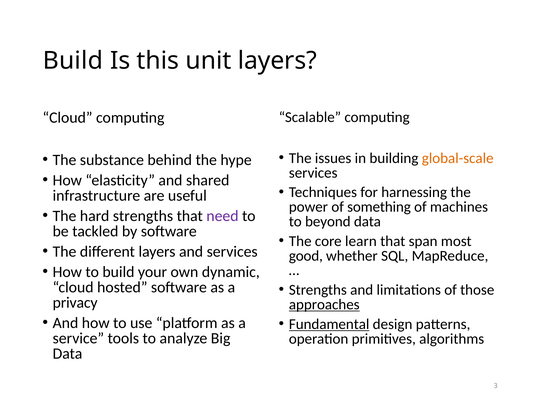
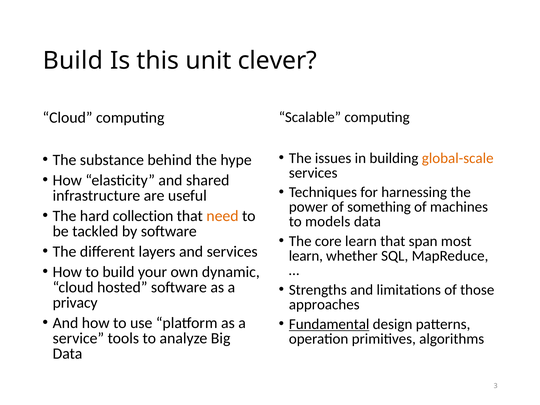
unit layers: layers -> clever
hard strengths: strengths -> collection
need colour: purple -> orange
beyond: beyond -> models
good at (306, 256): good -> learn
approaches underline: present -> none
